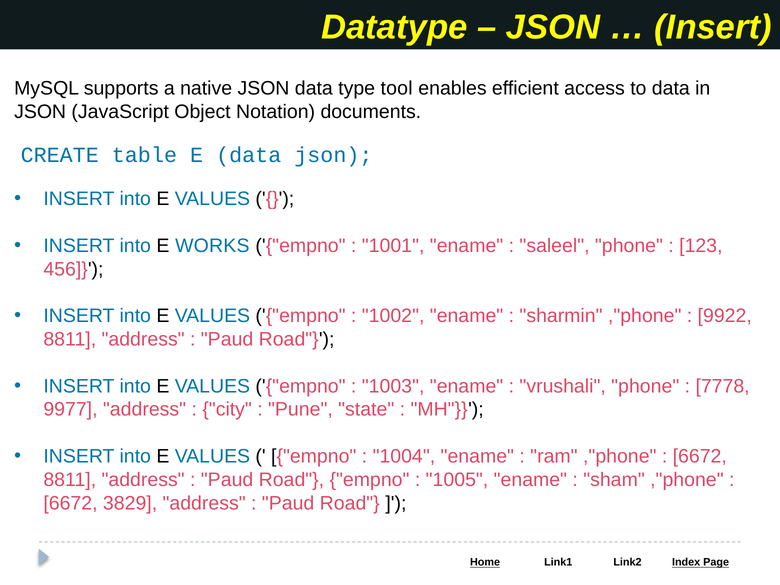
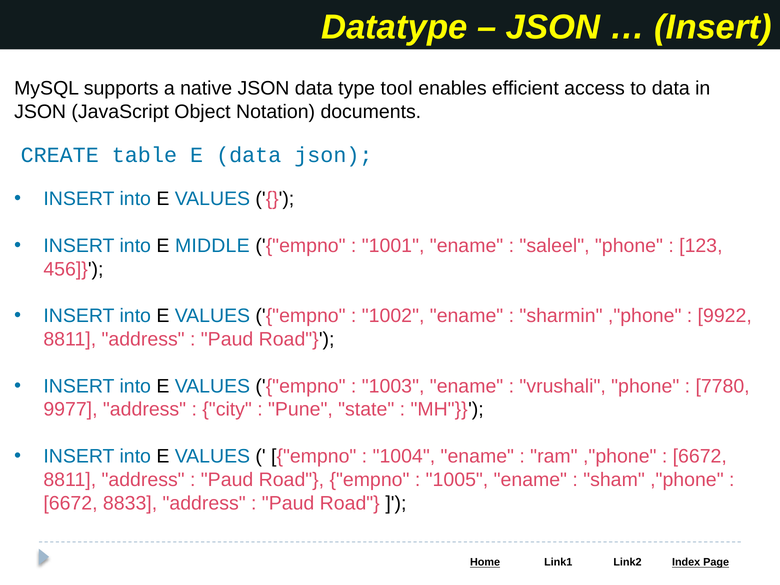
WORKS: WORKS -> MIDDLE
7778: 7778 -> 7780
3829: 3829 -> 8833
